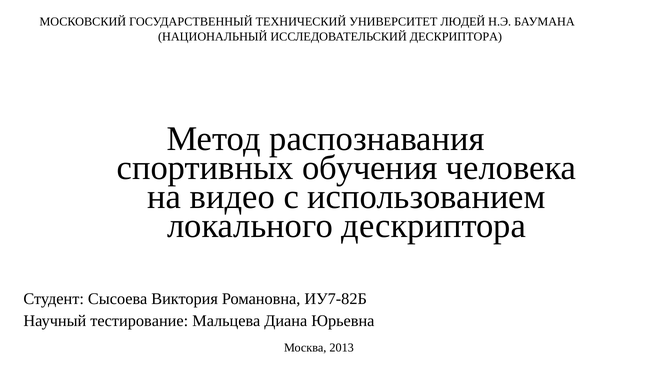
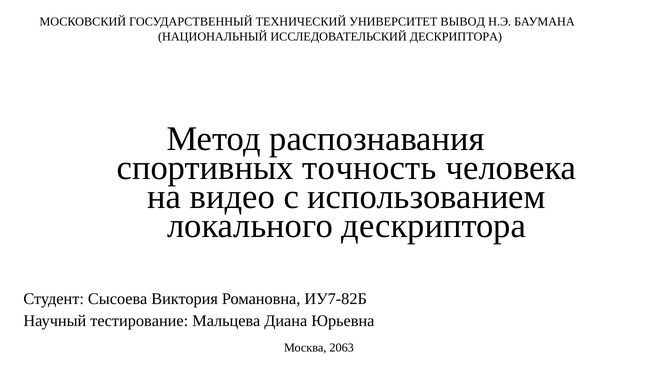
ЛЮДЕЙ: ЛЮДЕЙ -> ВЫВОД
обучения: обучения -> точность
2013: 2013 -> 2063
